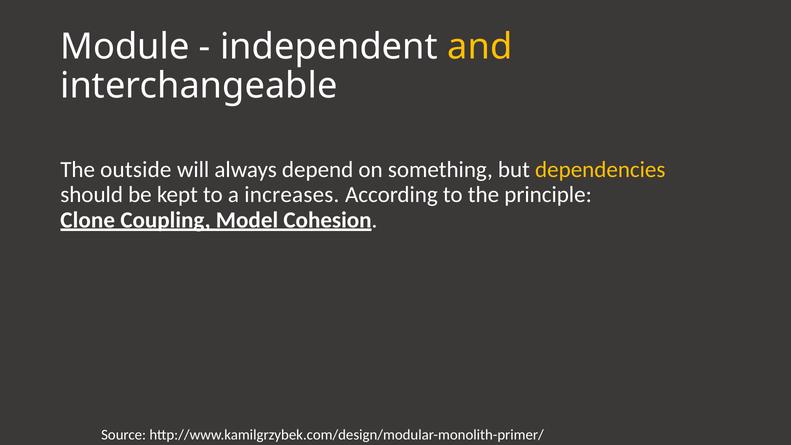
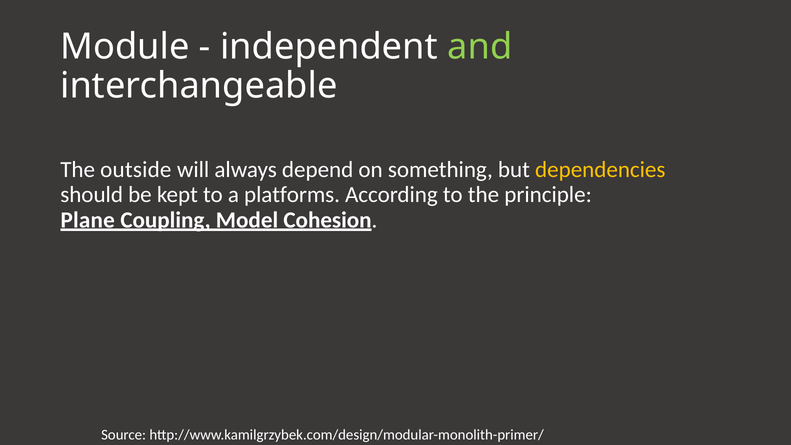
and colour: yellow -> light green
increases: increases -> platforms
Clone: Clone -> Plane
